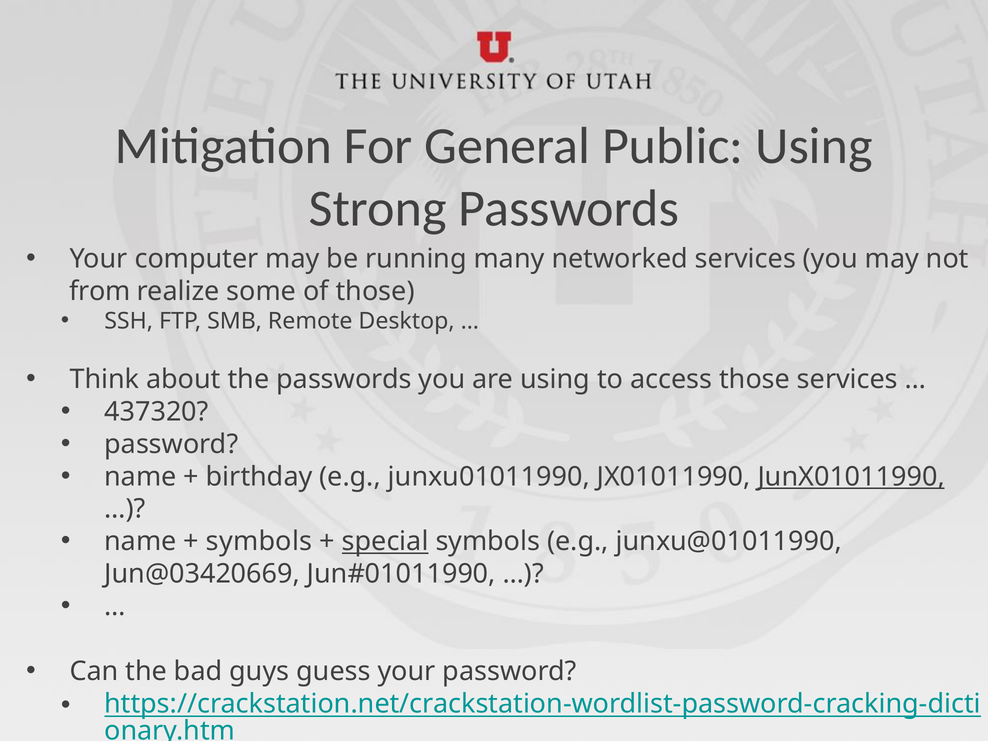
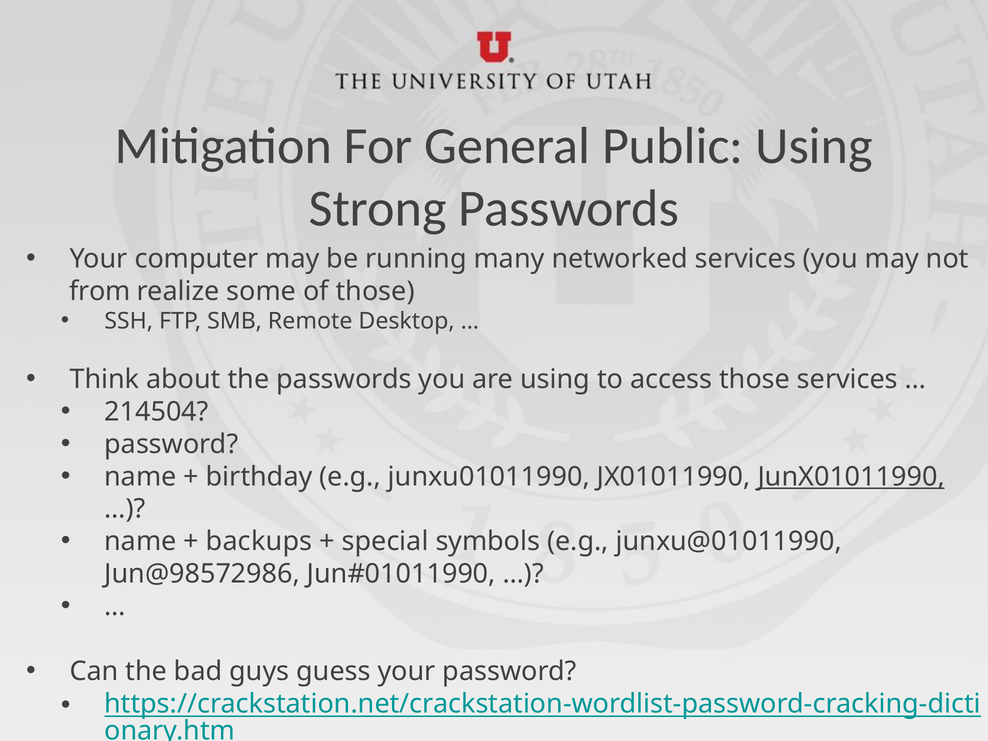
437320: 437320 -> 214504
symbols at (259, 541): symbols -> backups
special underline: present -> none
Jun@03420669: Jun@03420669 -> Jun@98572986
